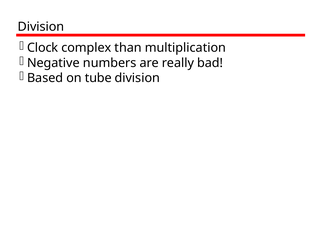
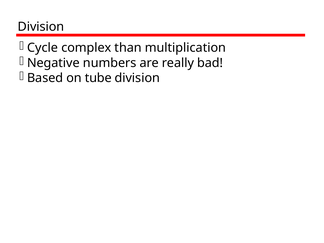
Clock: Clock -> Cycle
